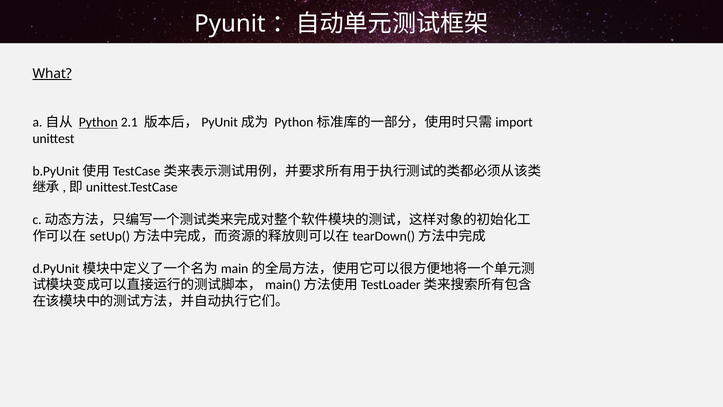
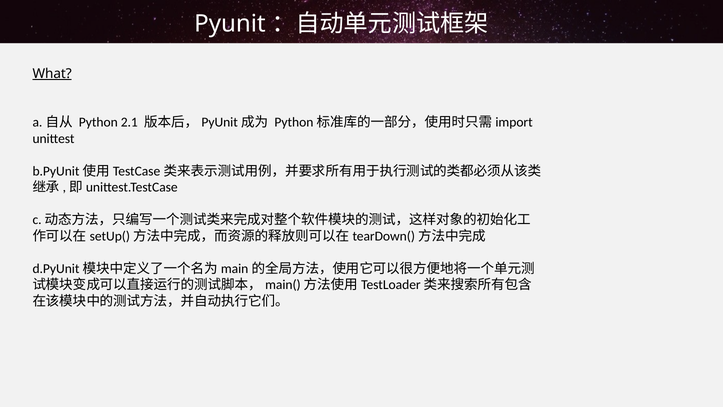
Python underline: present -> none
